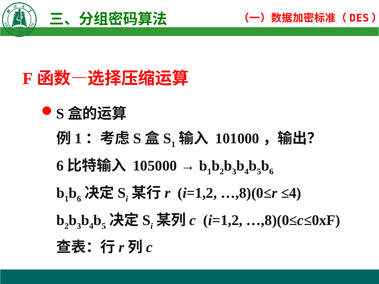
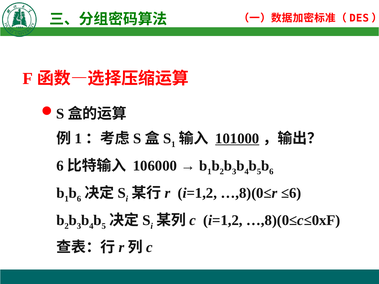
101000 underline: none -> present
105000: 105000 -> 106000
≤4: ≤4 -> ≤6
